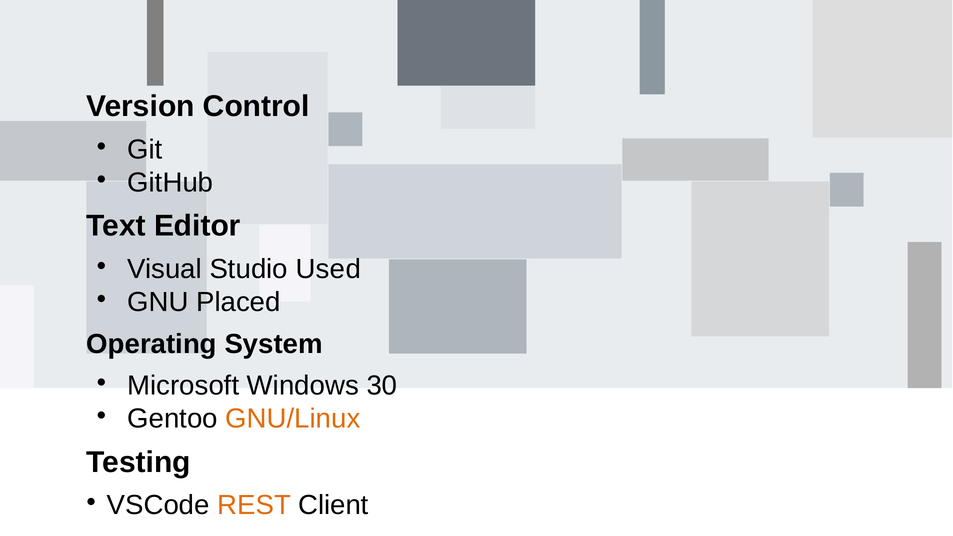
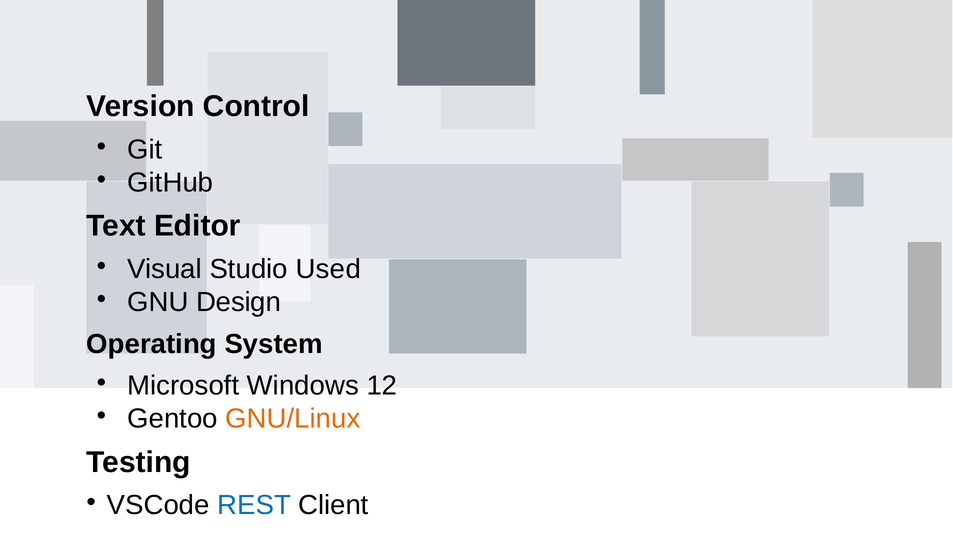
Placed: Placed -> Design
30: 30 -> 12
REST colour: orange -> blue
